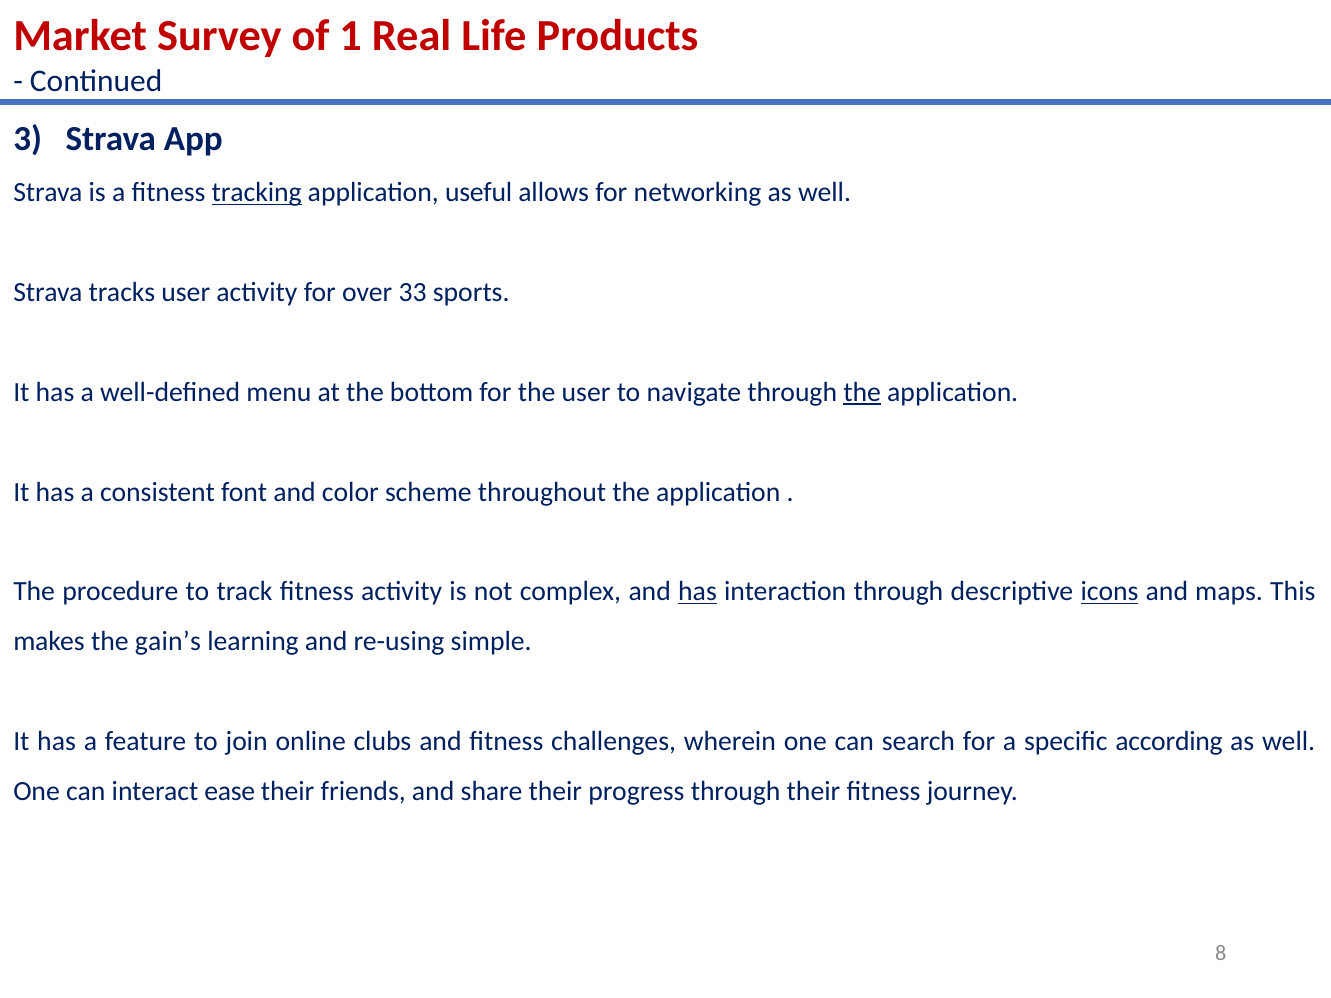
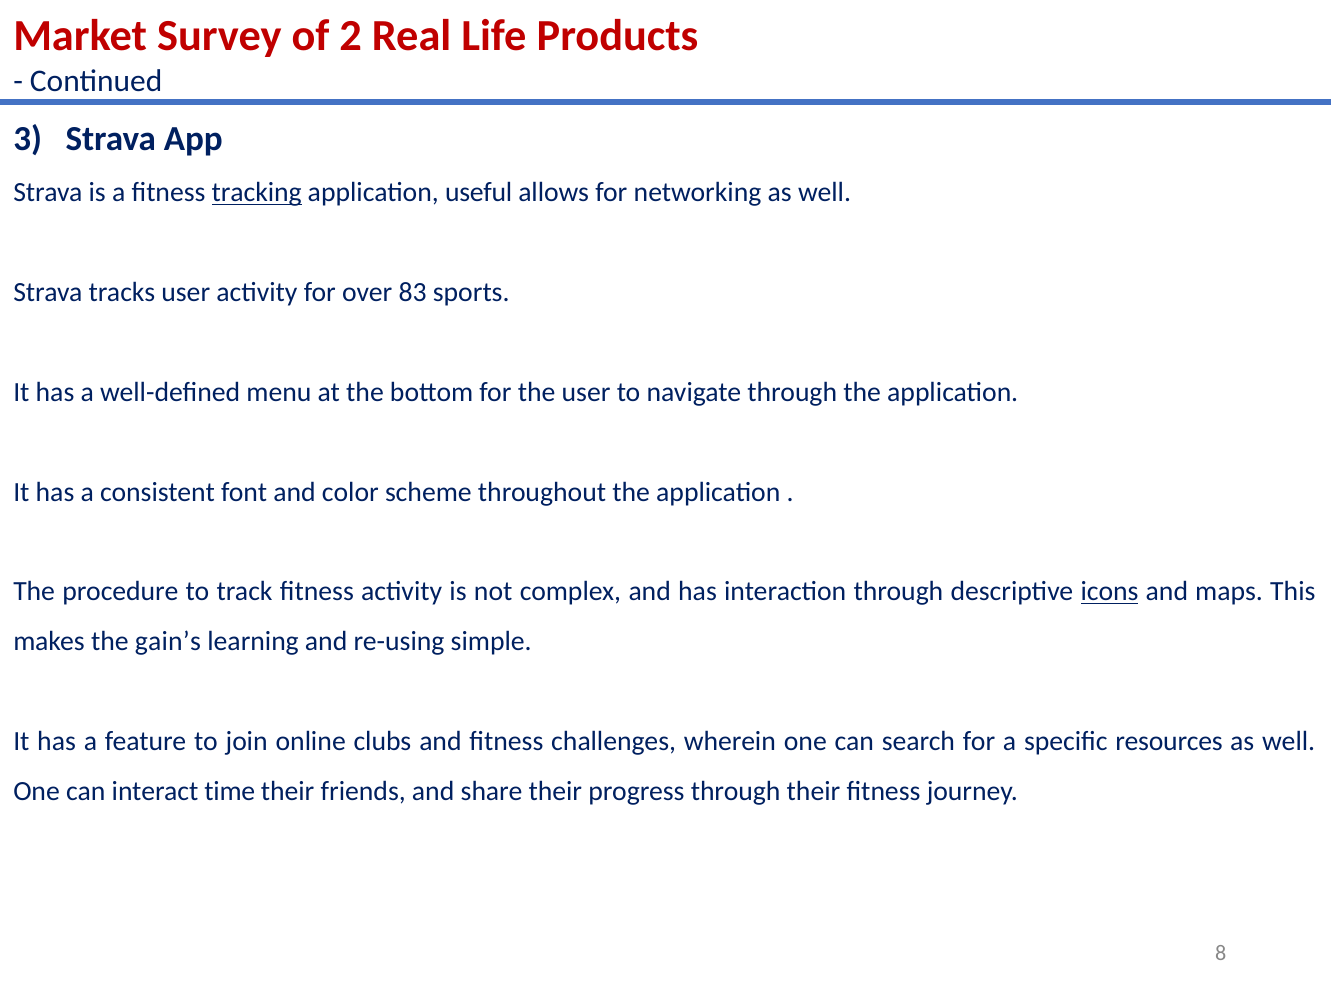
1: 1 -> 2
33: 33 -> 83
the at (862, 392) underline: present -> none
has at (698, 592) underline: present -> none
according: according -> resources
ease: ease -> time
